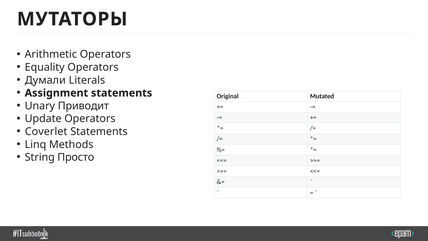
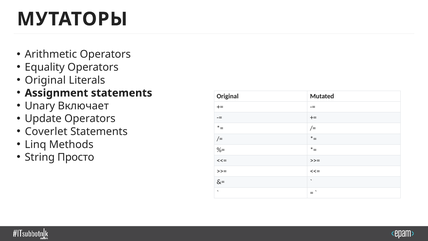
Думали at (45, 80): Думали -> Original
Приводит: Приводит -> Включает
